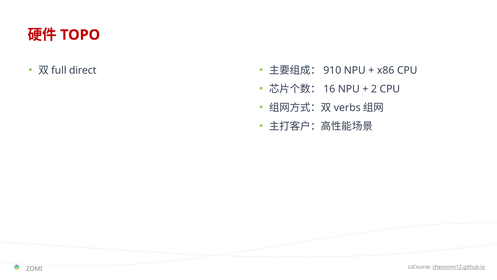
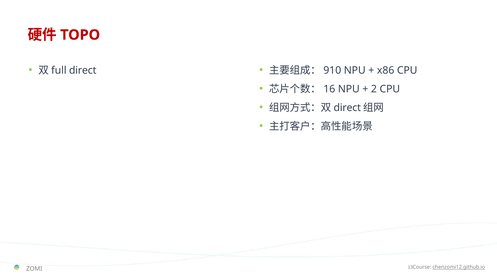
verbs at (347, 107): verbs -> direct
